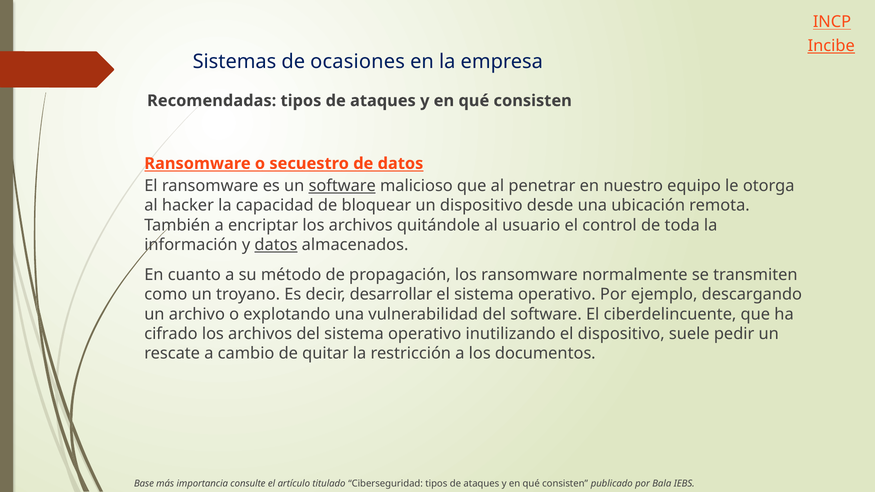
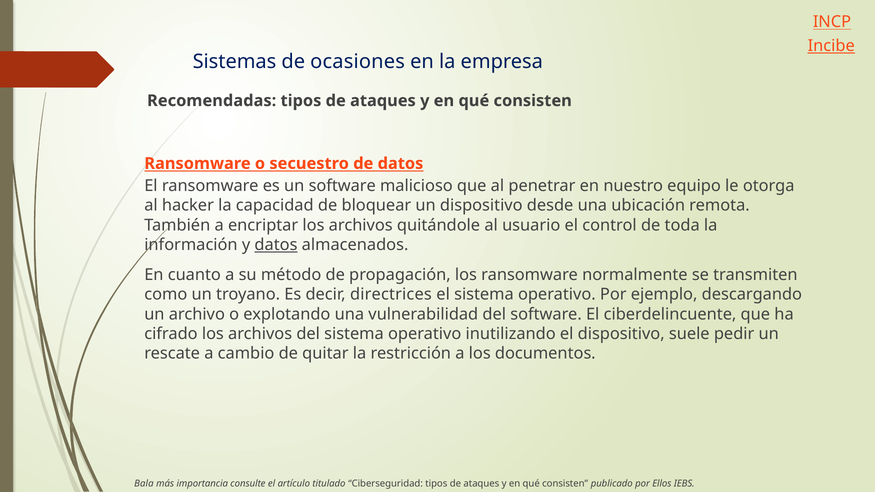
software at (342, 186) underline: present -> none
desarrollar: desarrollar -> directrices
Base: Base -> Bala
Bala: Bala -> Ellos
